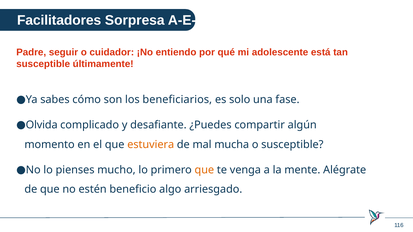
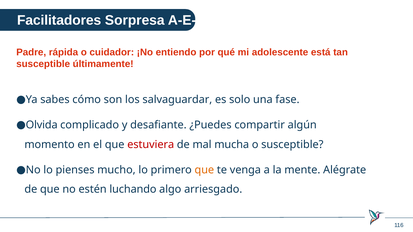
seguir: seguir -> rápida
beneficiarios: beneficiarios -> salvaguardar
estuviera colour: orange -> red
beneficio: beneficio -> luchando
